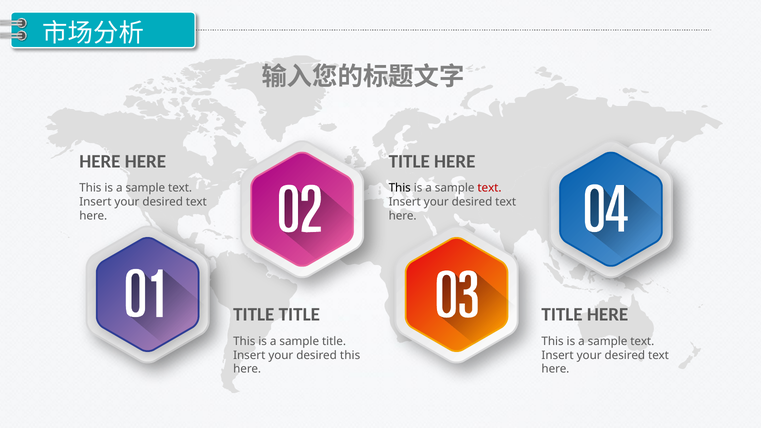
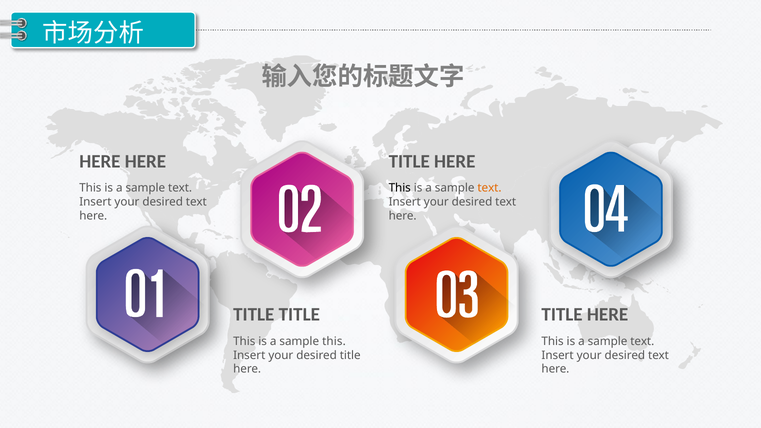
text at (489, 188) colour: red -> orange
sample title: title -> this
desired this: this -> title
